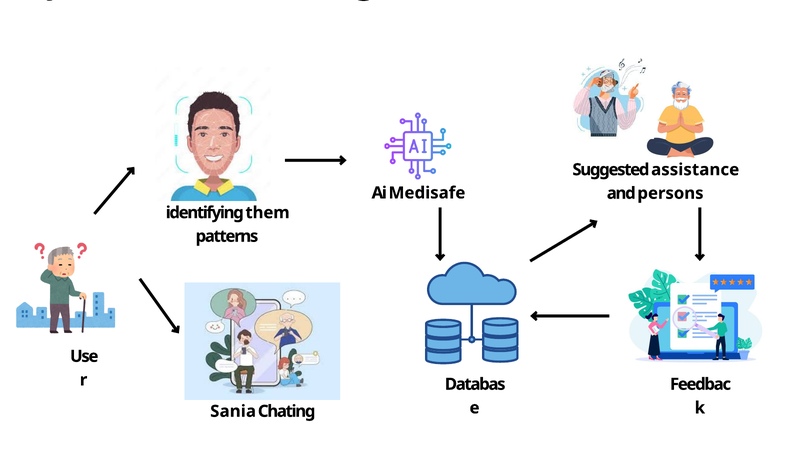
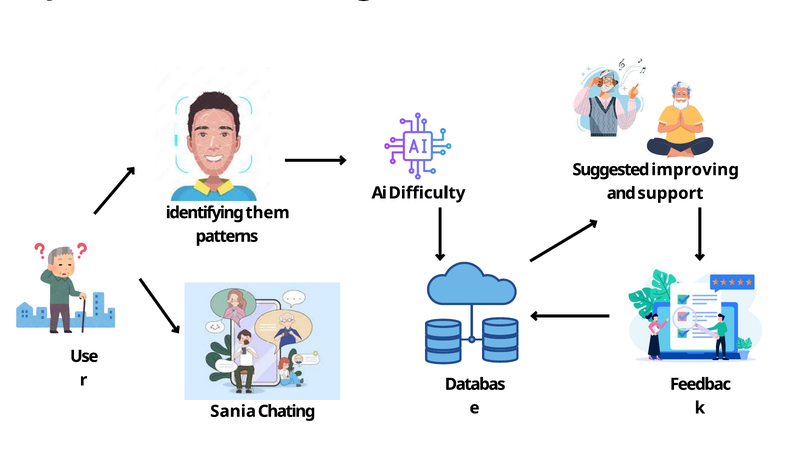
assistance: assistance -> improving
Medisafe: Medisafe -> Difficulty
persons: persons -> support
